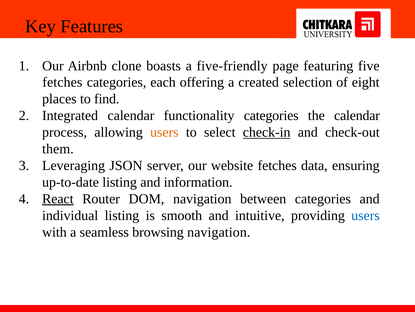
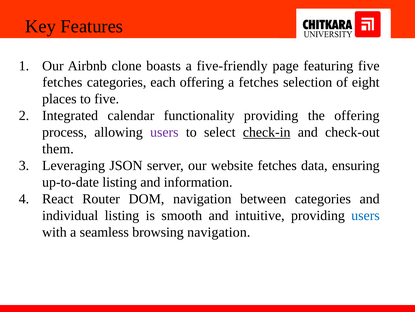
a created: created -> fetches
to find: find -> five
functionality categories: categories -> providing
the calendar: calendar -> offering
users at (164, 132) colour: orange -> purple
React underline: present -> none
